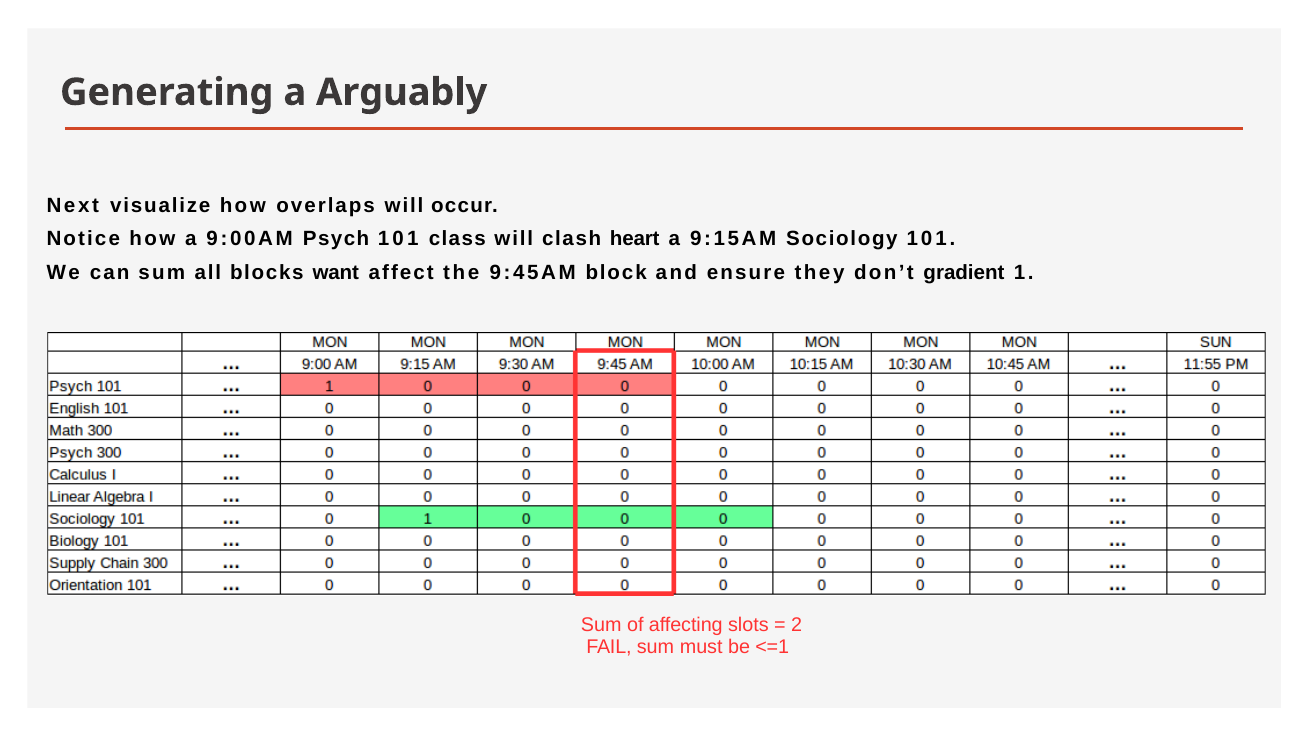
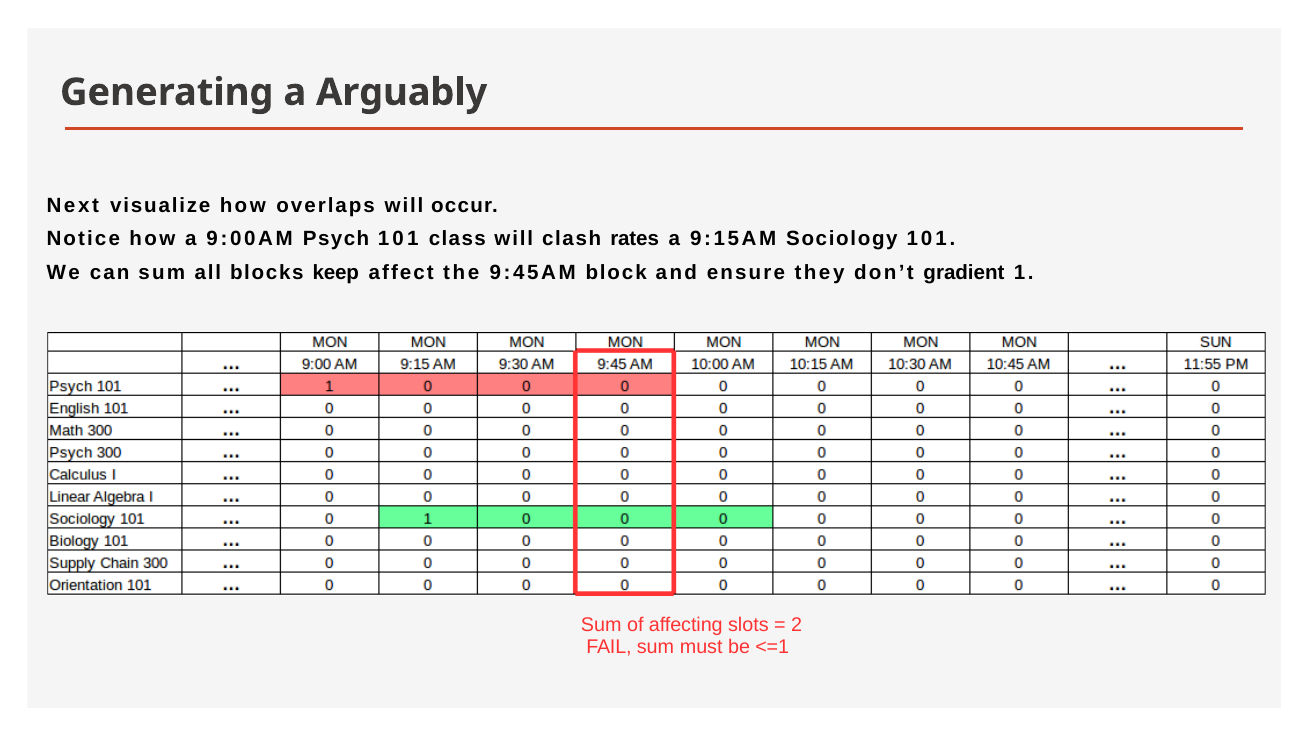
heart: heart -> rates
want: want -> keep
